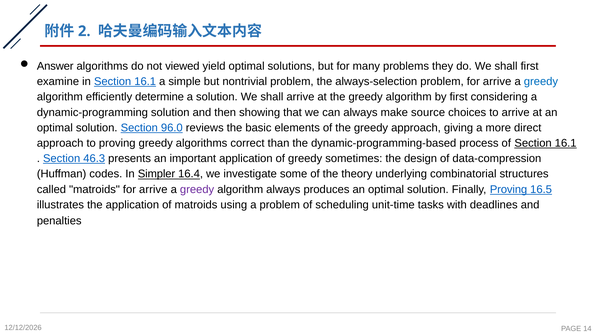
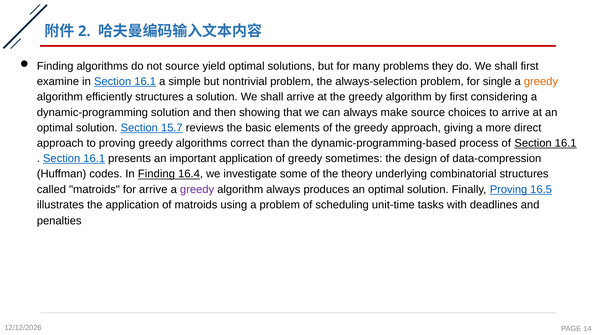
Answer at (55, 66): Answer -> Finding
not viewed: viewed -> source
problem for arrive: arrive -> single
greedy at (541, 82) colour: blue -> orange
efficiently determine: determine -> structures
96.0: 96.0 -> 15.7
46.3 at (94, 159): 46.3 -> 16.1
In Simpler: Simpler -> Finding
